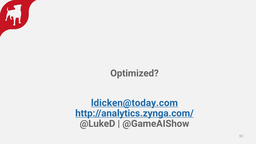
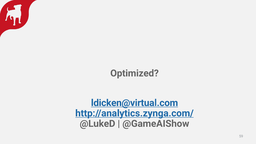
ldicken@today.com: ldicken@today.com -> ldicken@virtual.com
